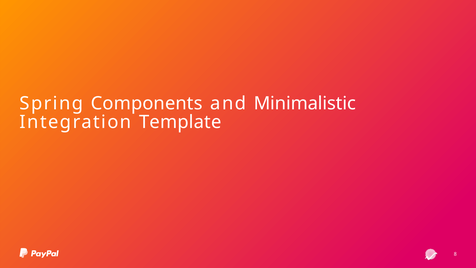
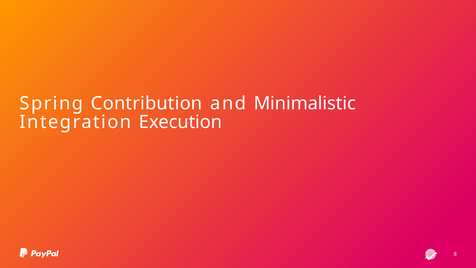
Components: Components -> Contribution
Template: Template -> Execution
